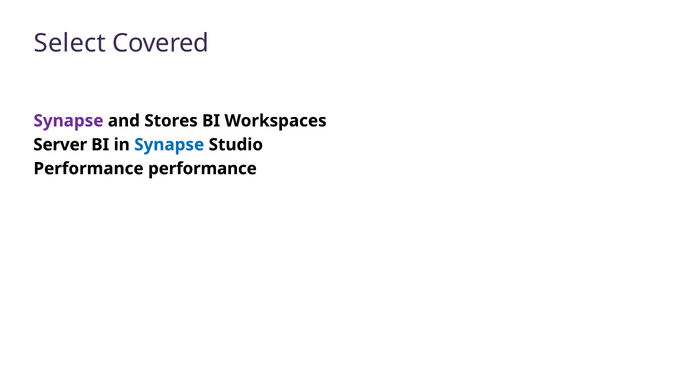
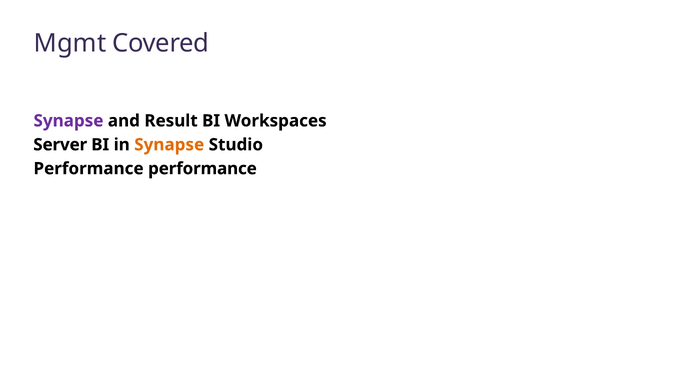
Select: Select -> Mgmt
Stores: Stores -> Result
Synapse at (169, 144) colour: blue -> orange
